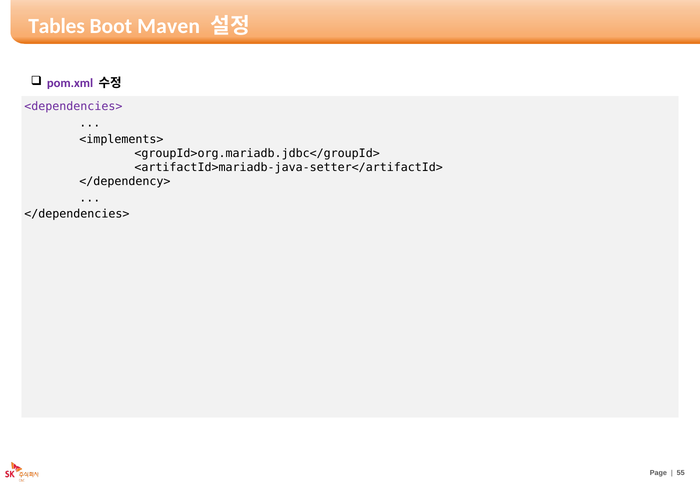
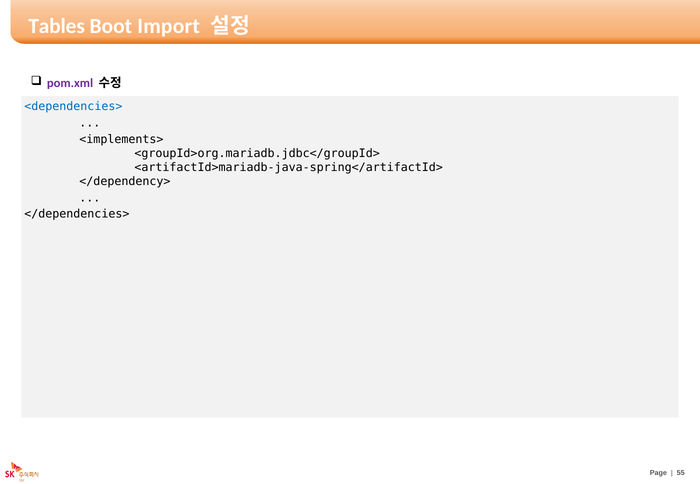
Maven: Maven -> Import
<dependencies> colour: purple -> blue
<artifactId>mariadb-java-setter</artifactId>: <artifactId>mariadb-java-setter</artifactId> -> <artifactId>mariadb-java-spring</artifactId>
